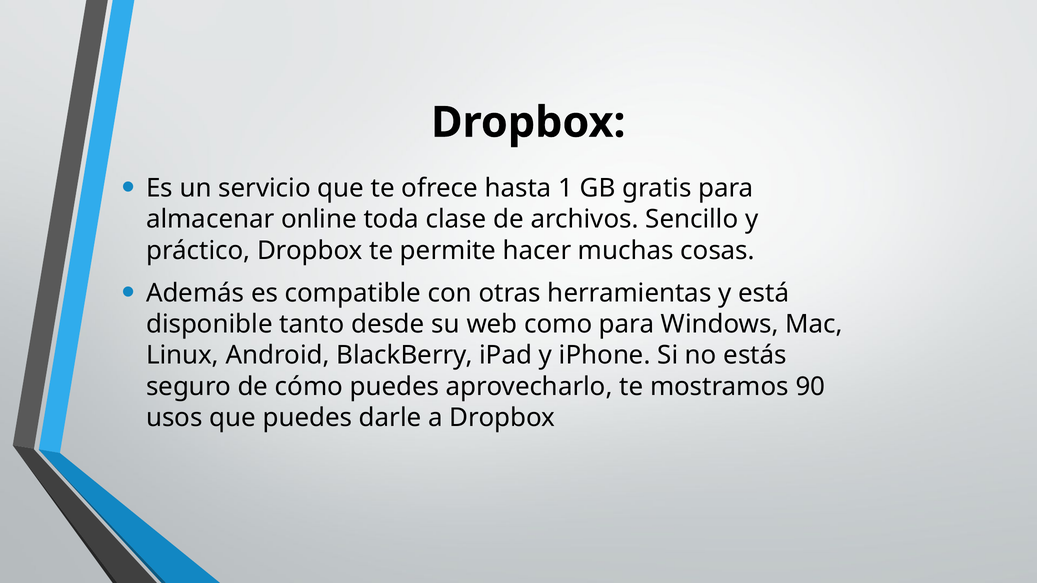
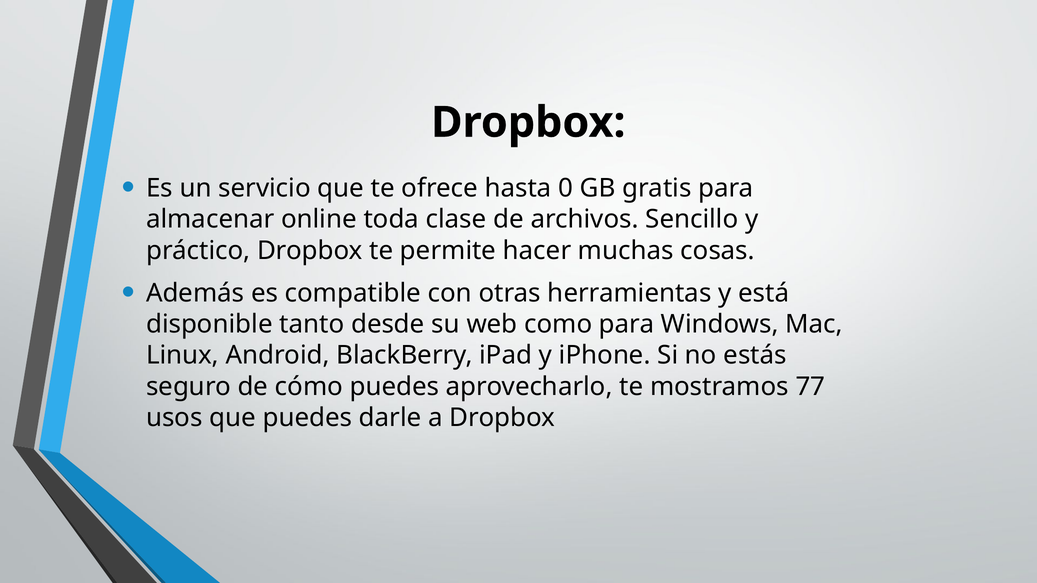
1: 1 -> 0
90: 90 -> 77
